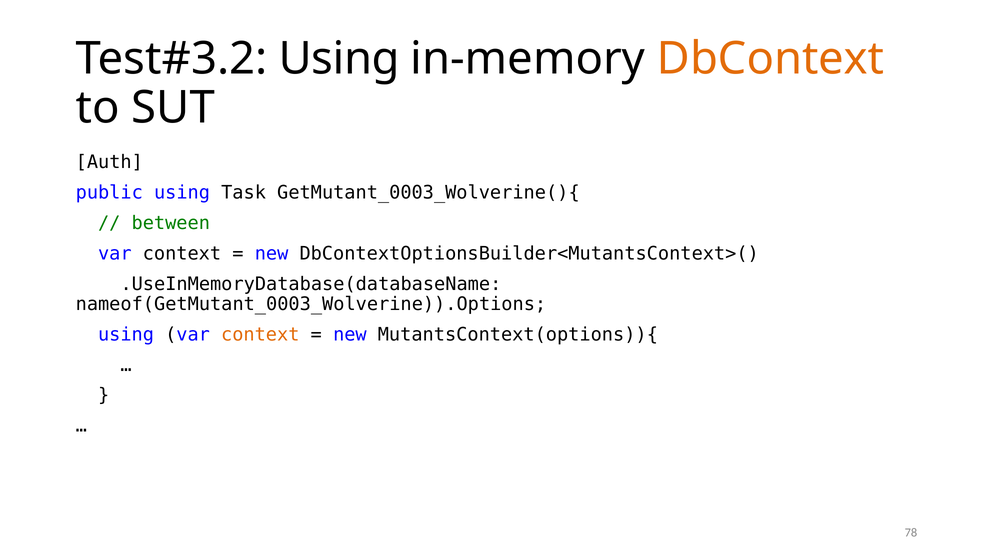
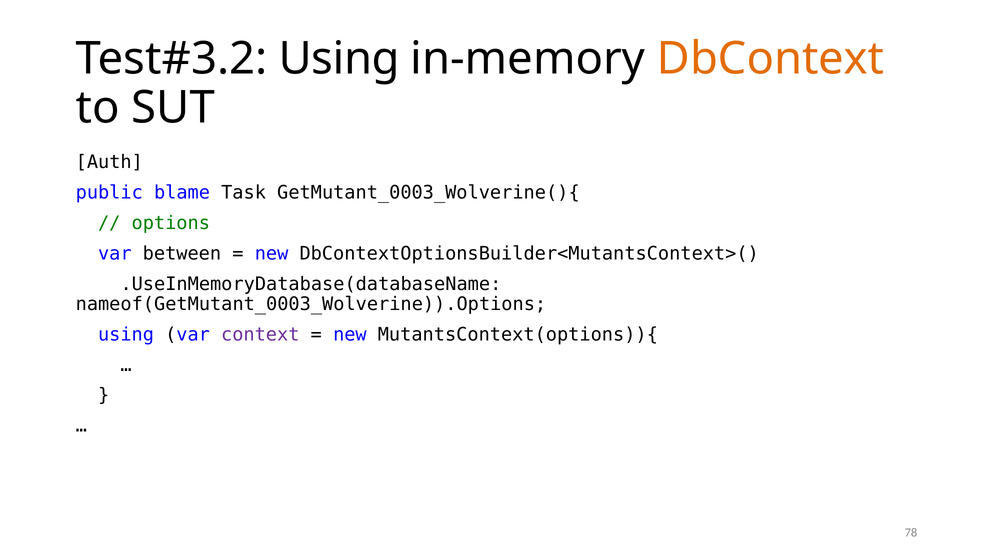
public using: using -> blame
between: between -> options
context at (182, 254): context -> between
context at (260, 335) colour: orange -> purple
